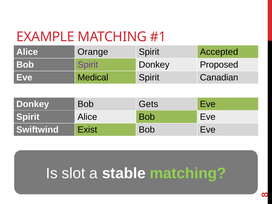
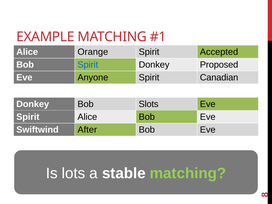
Spirit at (88, 65) colour: purple -> blue
Medical: Medical -> Anyone
Gets: Gets -> Slots
Exist: Exist -> After
slot: slot -> lots
